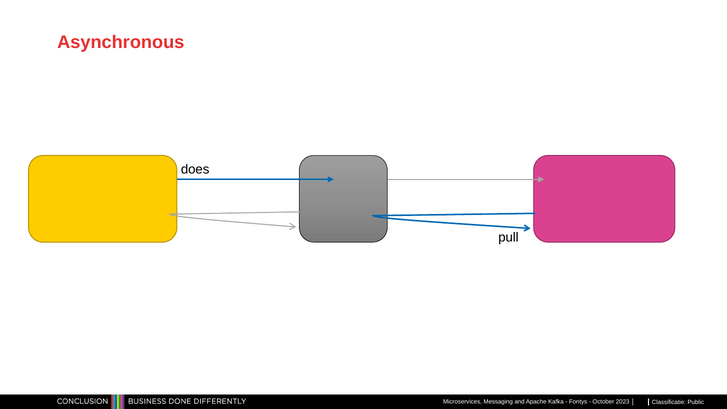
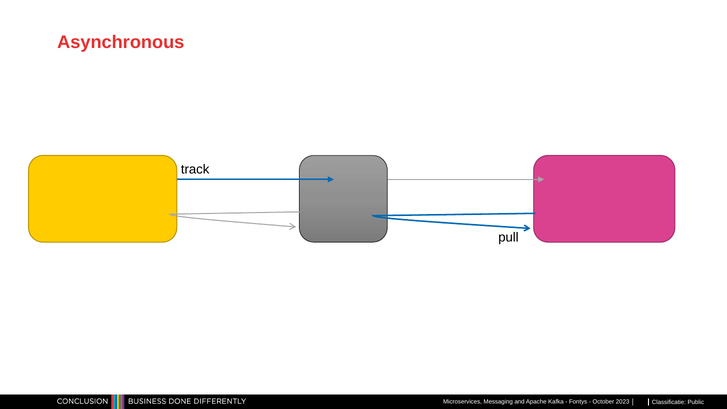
does: does -> track
